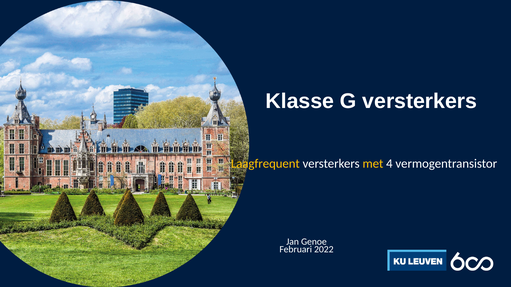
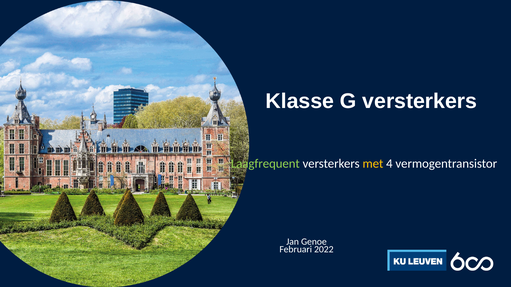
Laagfrequent colour: yellow -> light green
